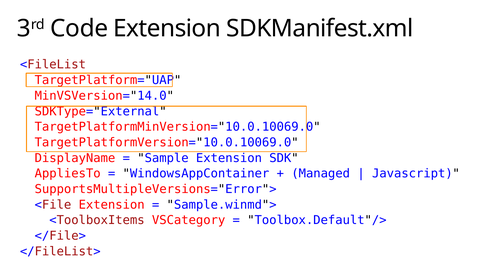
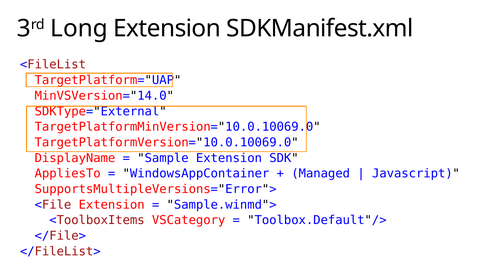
Code: Code -> Long
